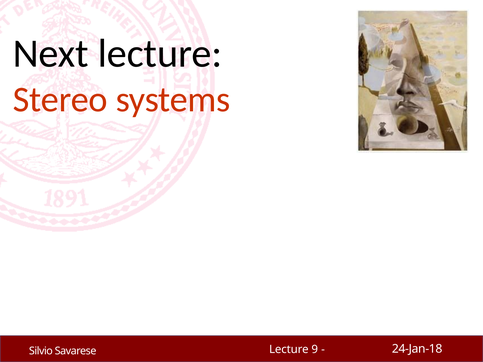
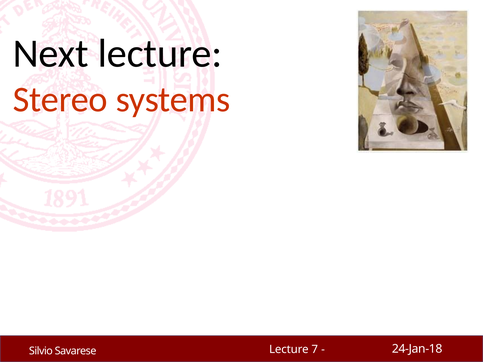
9: 9 -> 7
